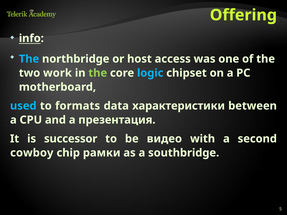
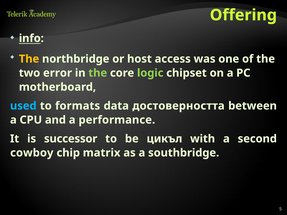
The at (29, 59) colour: light blue -> yellow
work: work -> error
logic colour: light blue -> light green
характеристики: характеристики -> достоверността
презентация: презентация -> performance
видео: видео -> цикъл
рамки: рамки -> matrix
